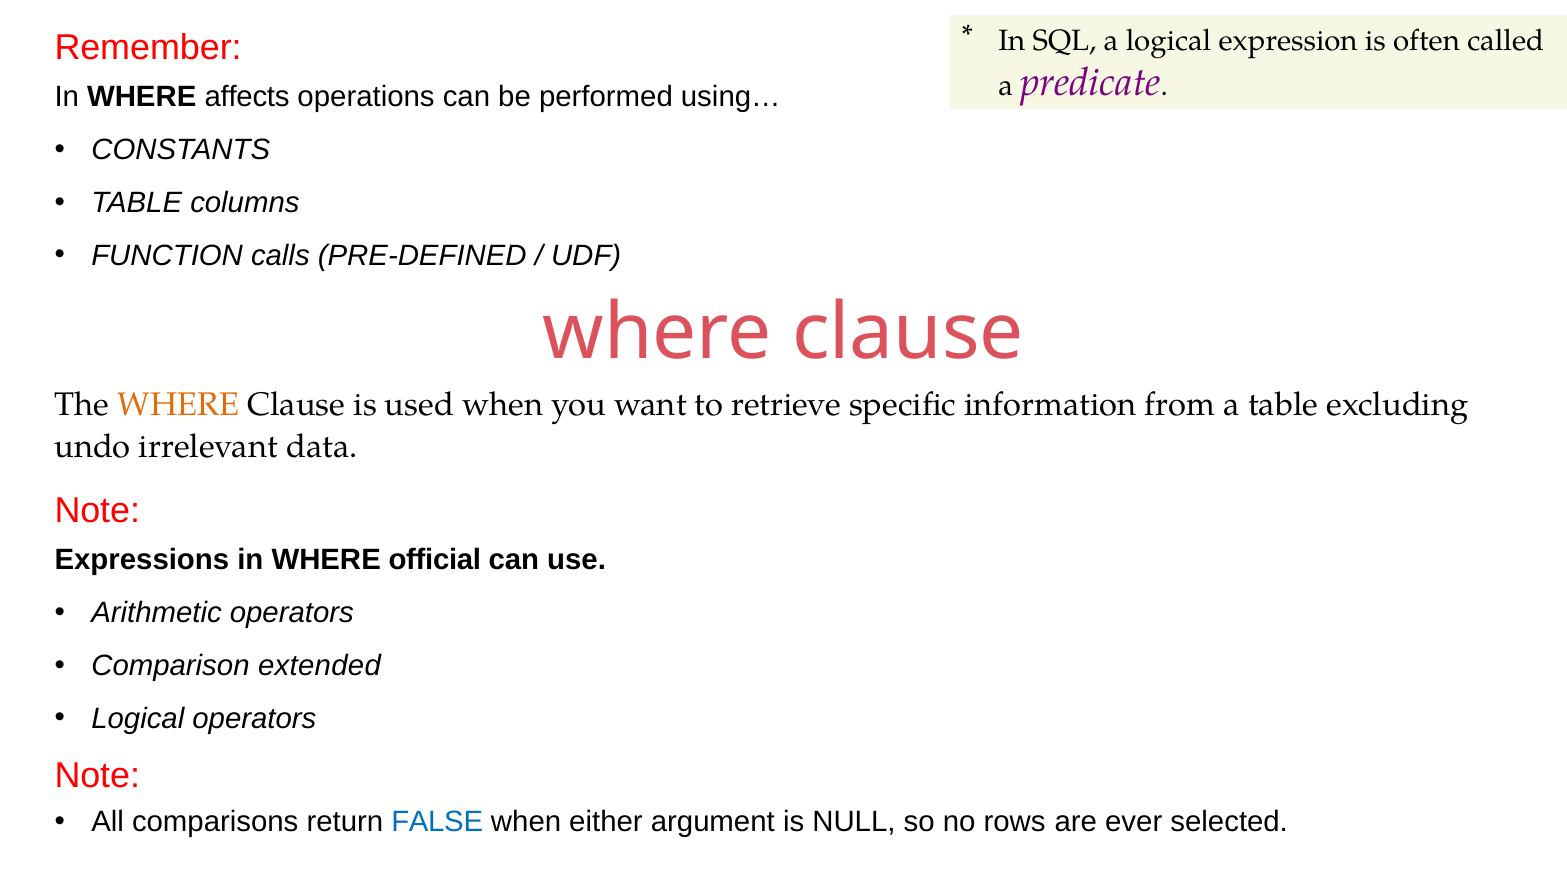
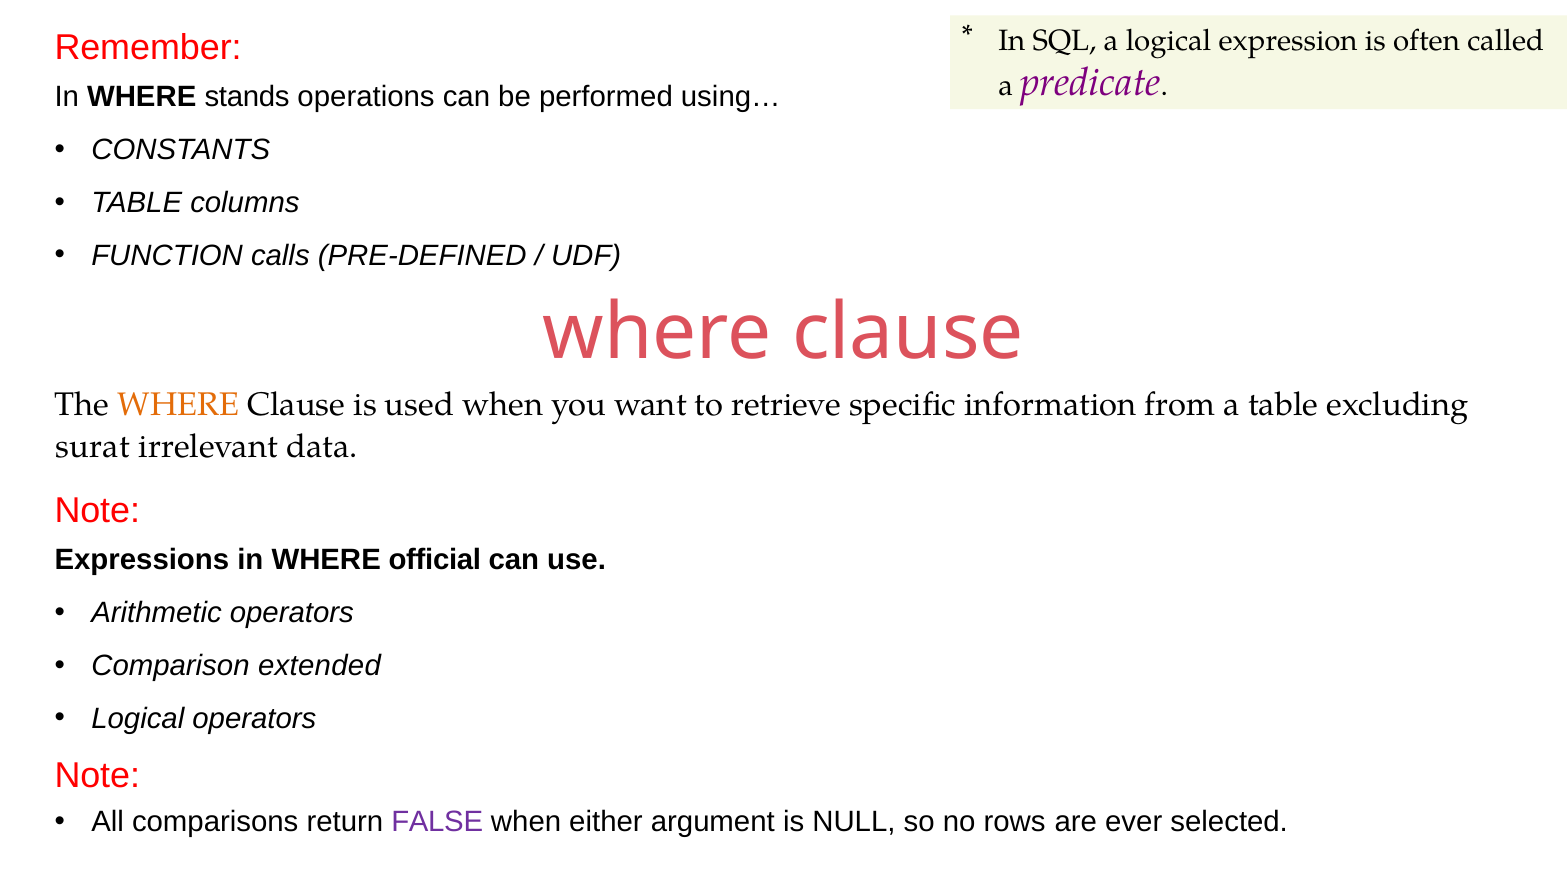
affects: affects -> stands
undo: undo -> surat
FALSE colour: blue -> purple
